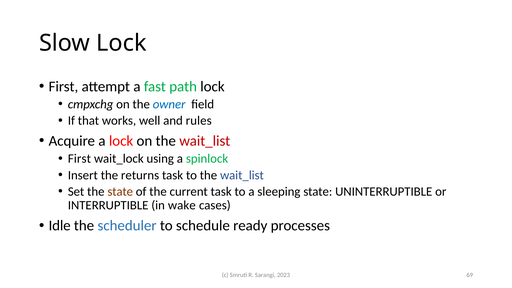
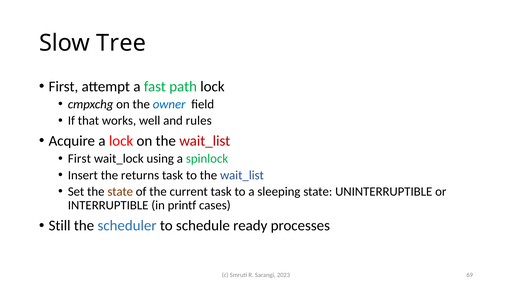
Slow Lock: Lock -> Tree
wake: wake -> printf
Idle: Idle -> Still
